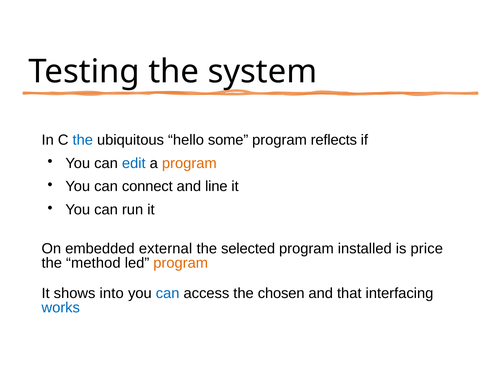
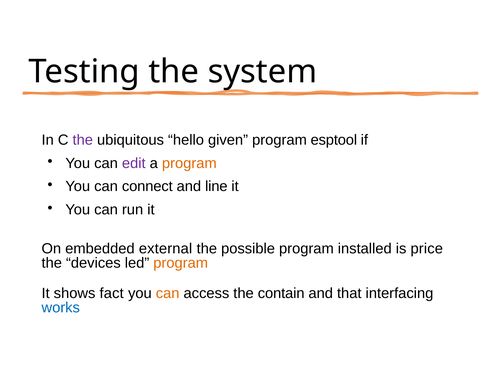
the at (83, 140) colour: blue -> purple
some: some -> given
reflects: reflects -> esptool
edit colour: blue -> purple
selected: selected -> possible
method: method -> devices
into: into -> fact
can at (168, 293) colour: blue -> orange
chosen: chosen -> contain
